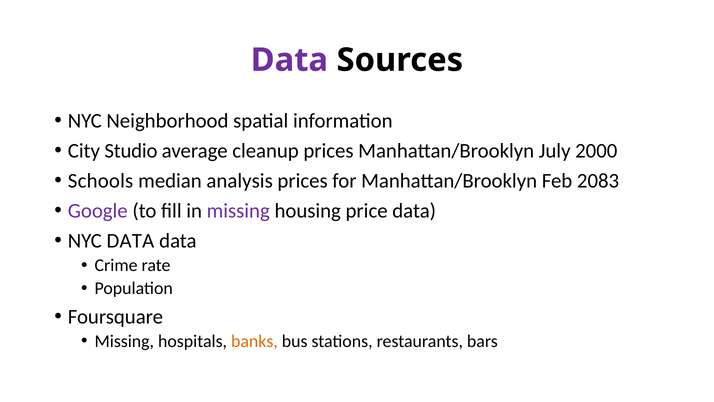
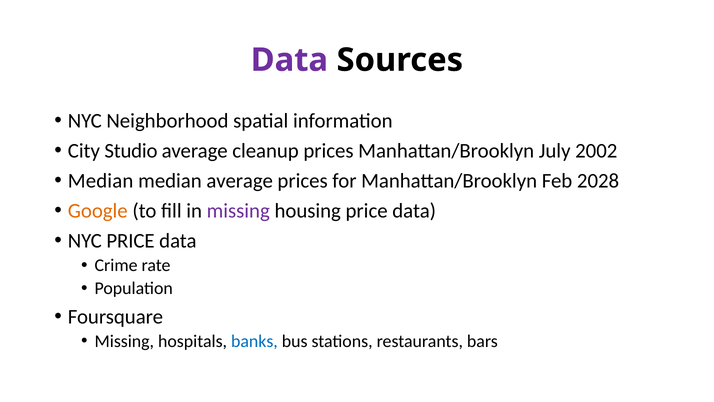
2000: 2000 -> 2002
Schools at (101, 181): Schools -> Median
median analysis: analysis -> average
2083: 2083 -> 2028
Google colour: purple -> orange
NYC DATA: DATA -> PRICE
banks colour: orange -> blue
